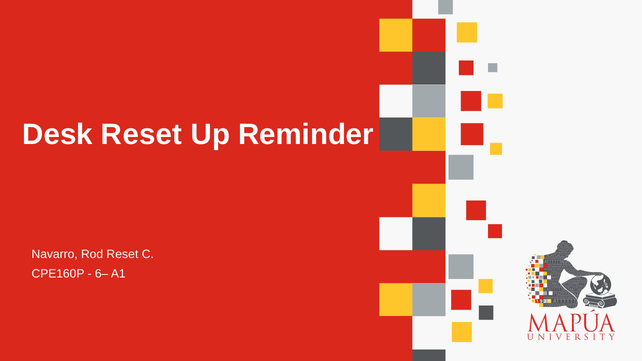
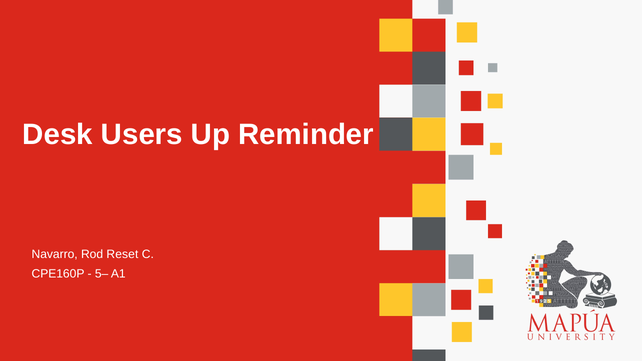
Desk Reset: Reset -> Users
6–: 6– -> 5–
